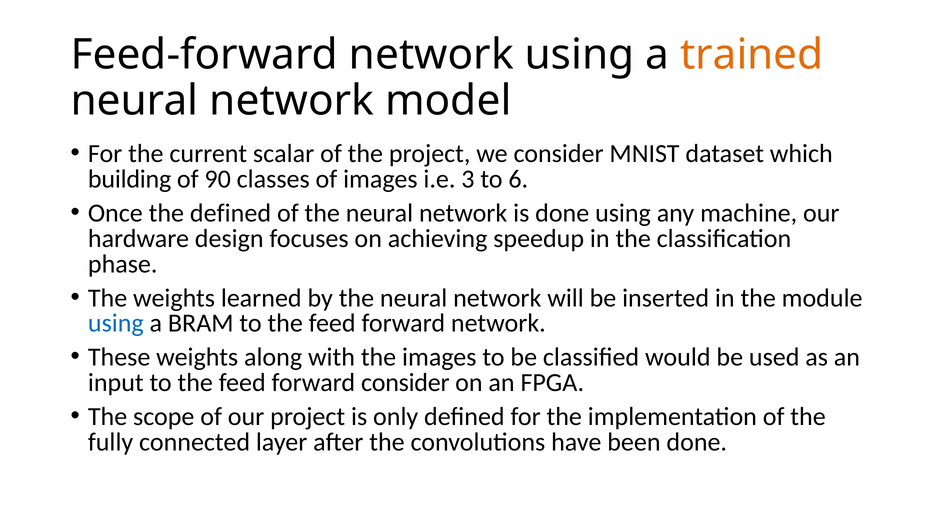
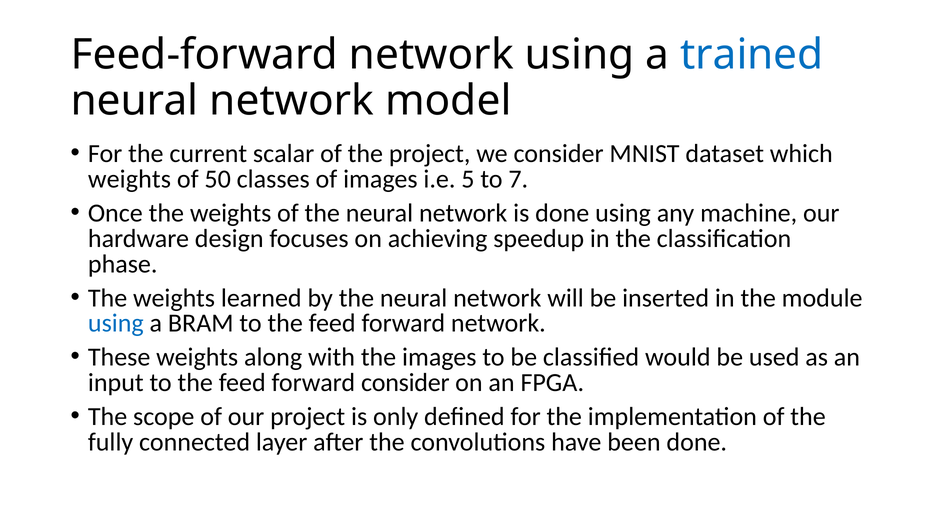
trained colour: orange -> blue
building at (130, 179): building -> weights
90: 90 -> 50
3: 3 -> 5
6: 6 -> 7
Once the defined: defined -> weights
